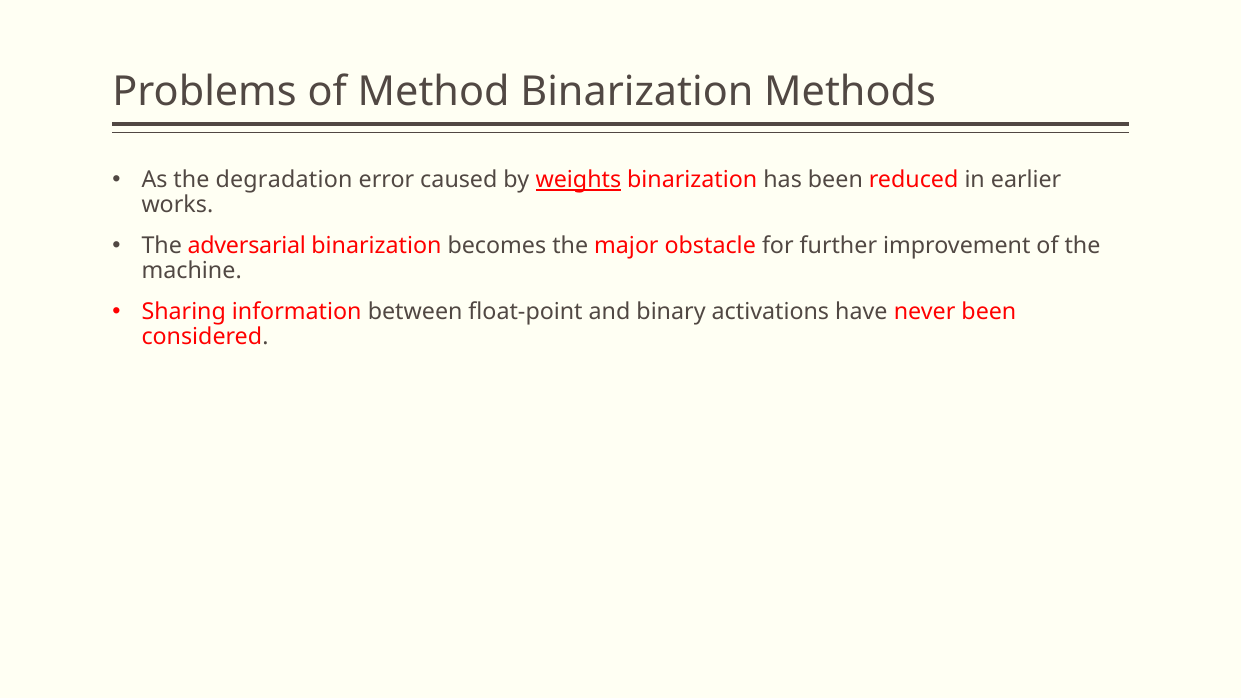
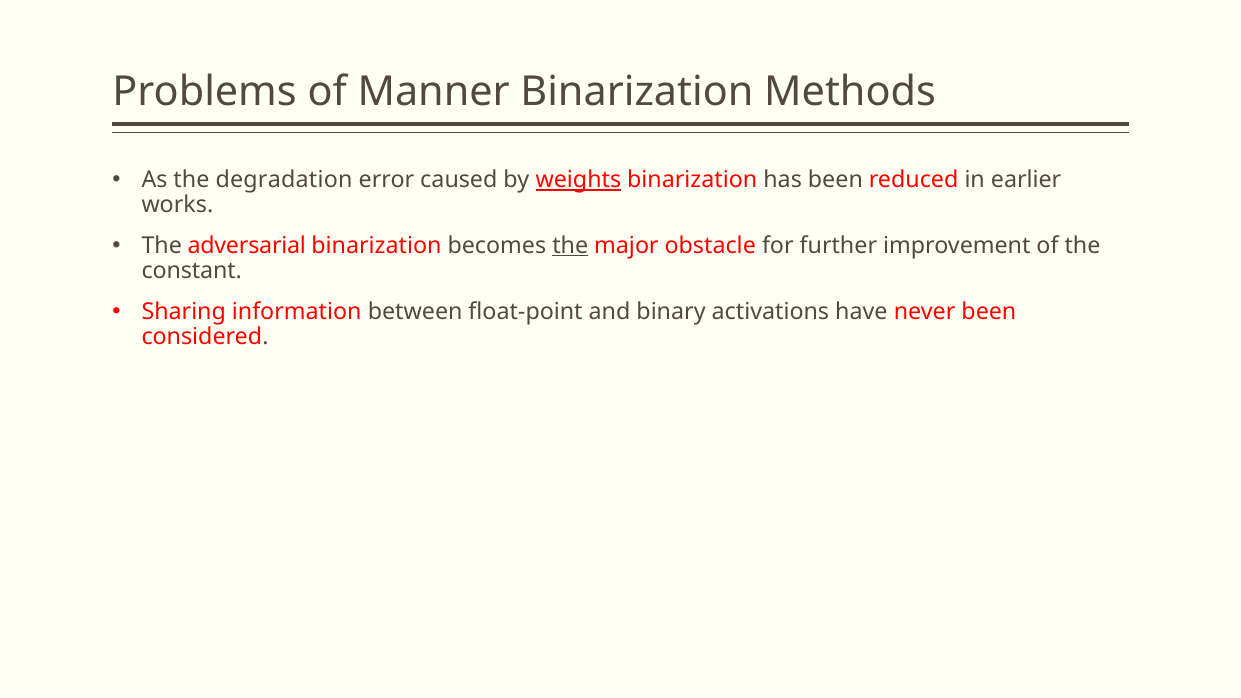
Method: Method -> Manner
the at (570, 246) underline: none -> present
machine: machine -> constant
